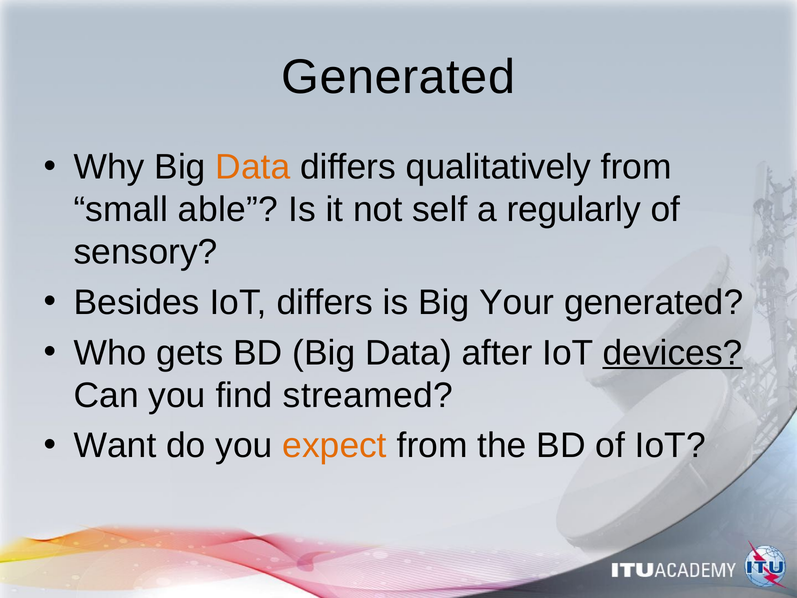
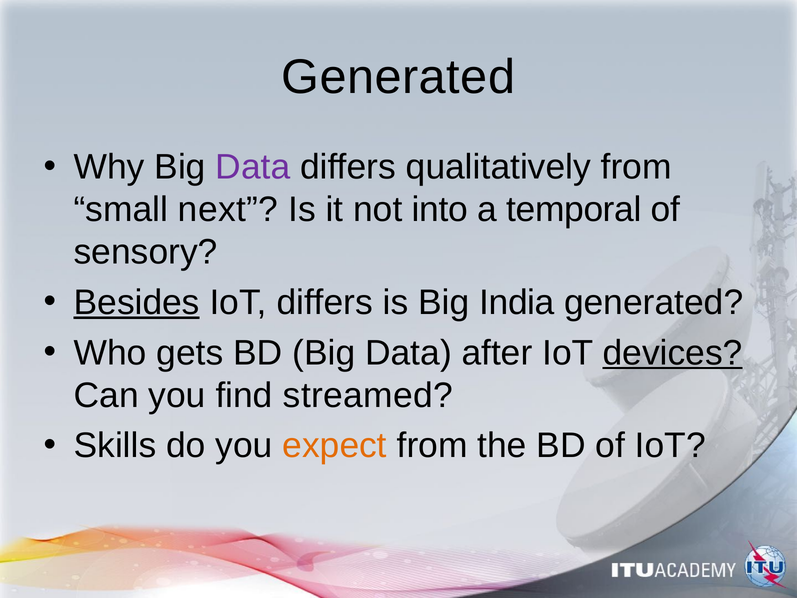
Data at (253, 167) colour: orange -> purple
able: able -> next
self: self -> into
regularly: regularly -> temporal
Besides underline: none -> present
Your: Your -> India
Want: Want -> Skills
